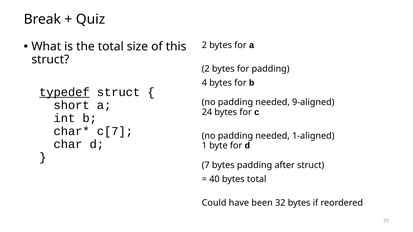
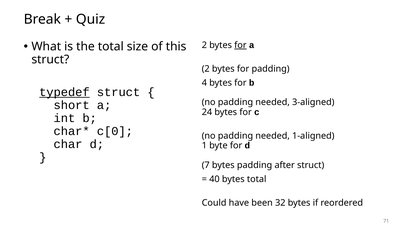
for at (240, 45) underline: none -> present
9-aligned: 9-aligned -> 3-aligned
c[7: c[7 -> c[0
